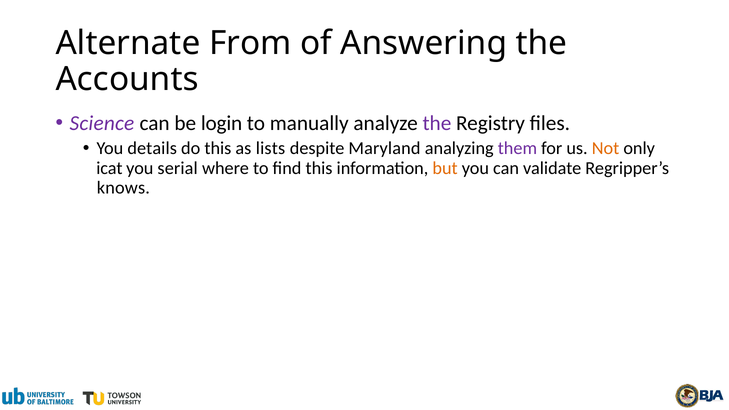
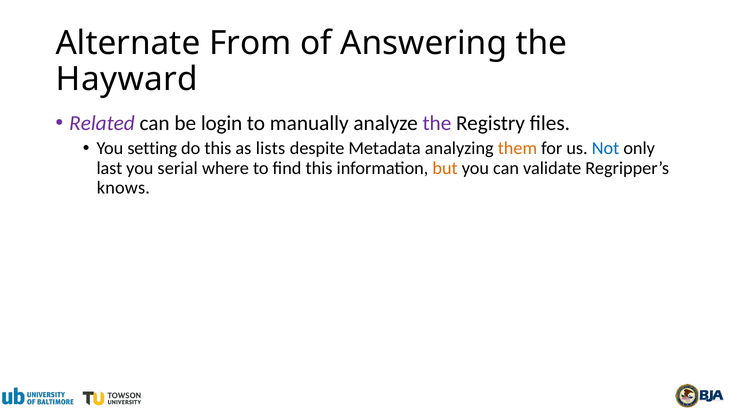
Accounts: Accounts -> Hayward
Science: Science -> Related
details: details -> setting
Maryland: Maryland -> Metadata
them colour: purple -> orange
Not colour: orange -> blue
icat: icat -> last
